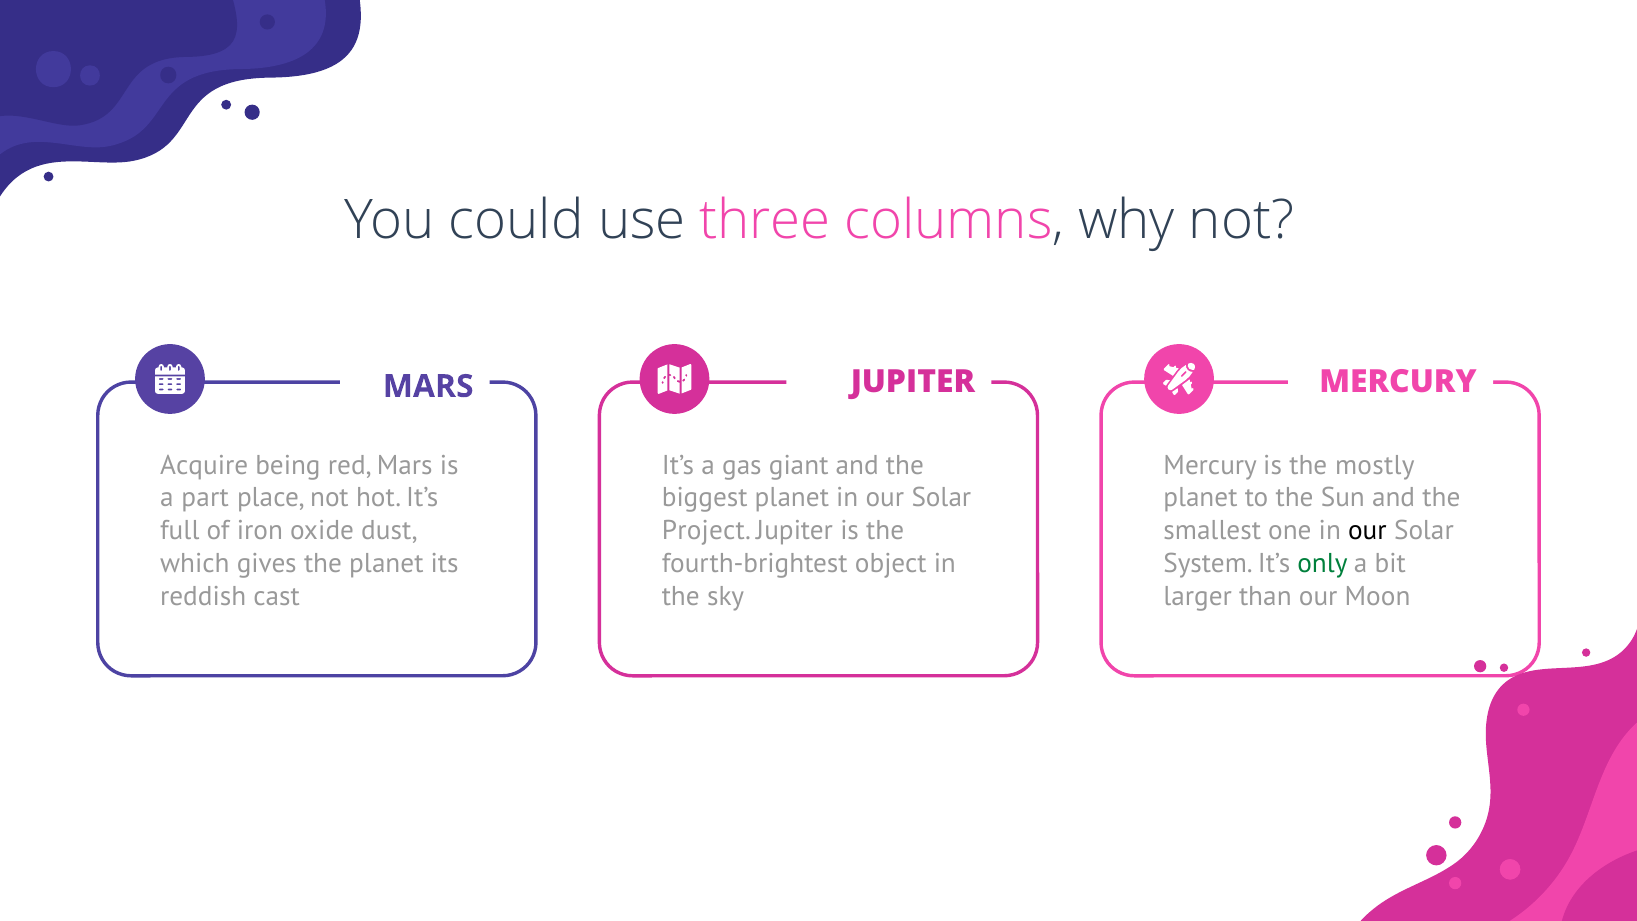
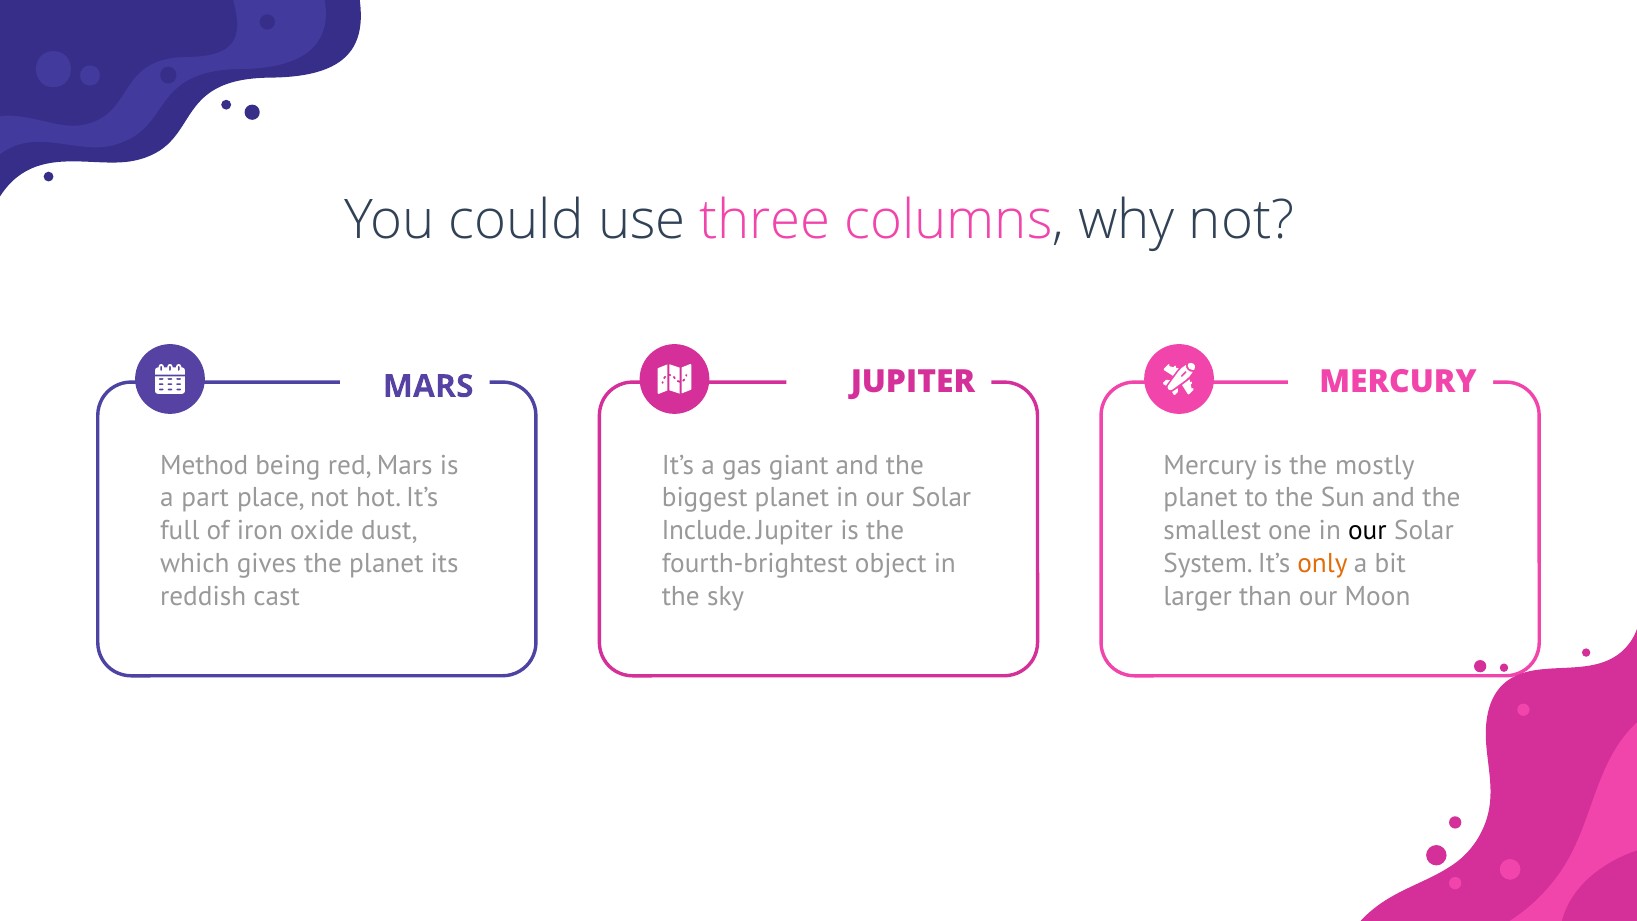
Acquire: Acquire -> Method
Project: Project -> Include
only colour: green -> orange
